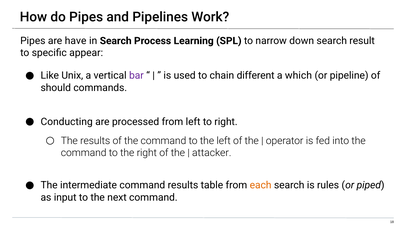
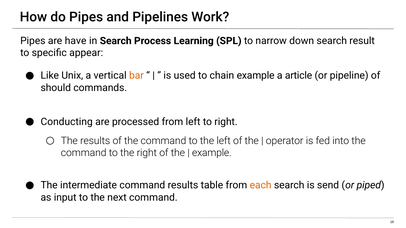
bar colour: purple -> orange
chain different: different -> example
which: which -> article
attacker at (212, 153): attacker -> example
rules: rules -> send
